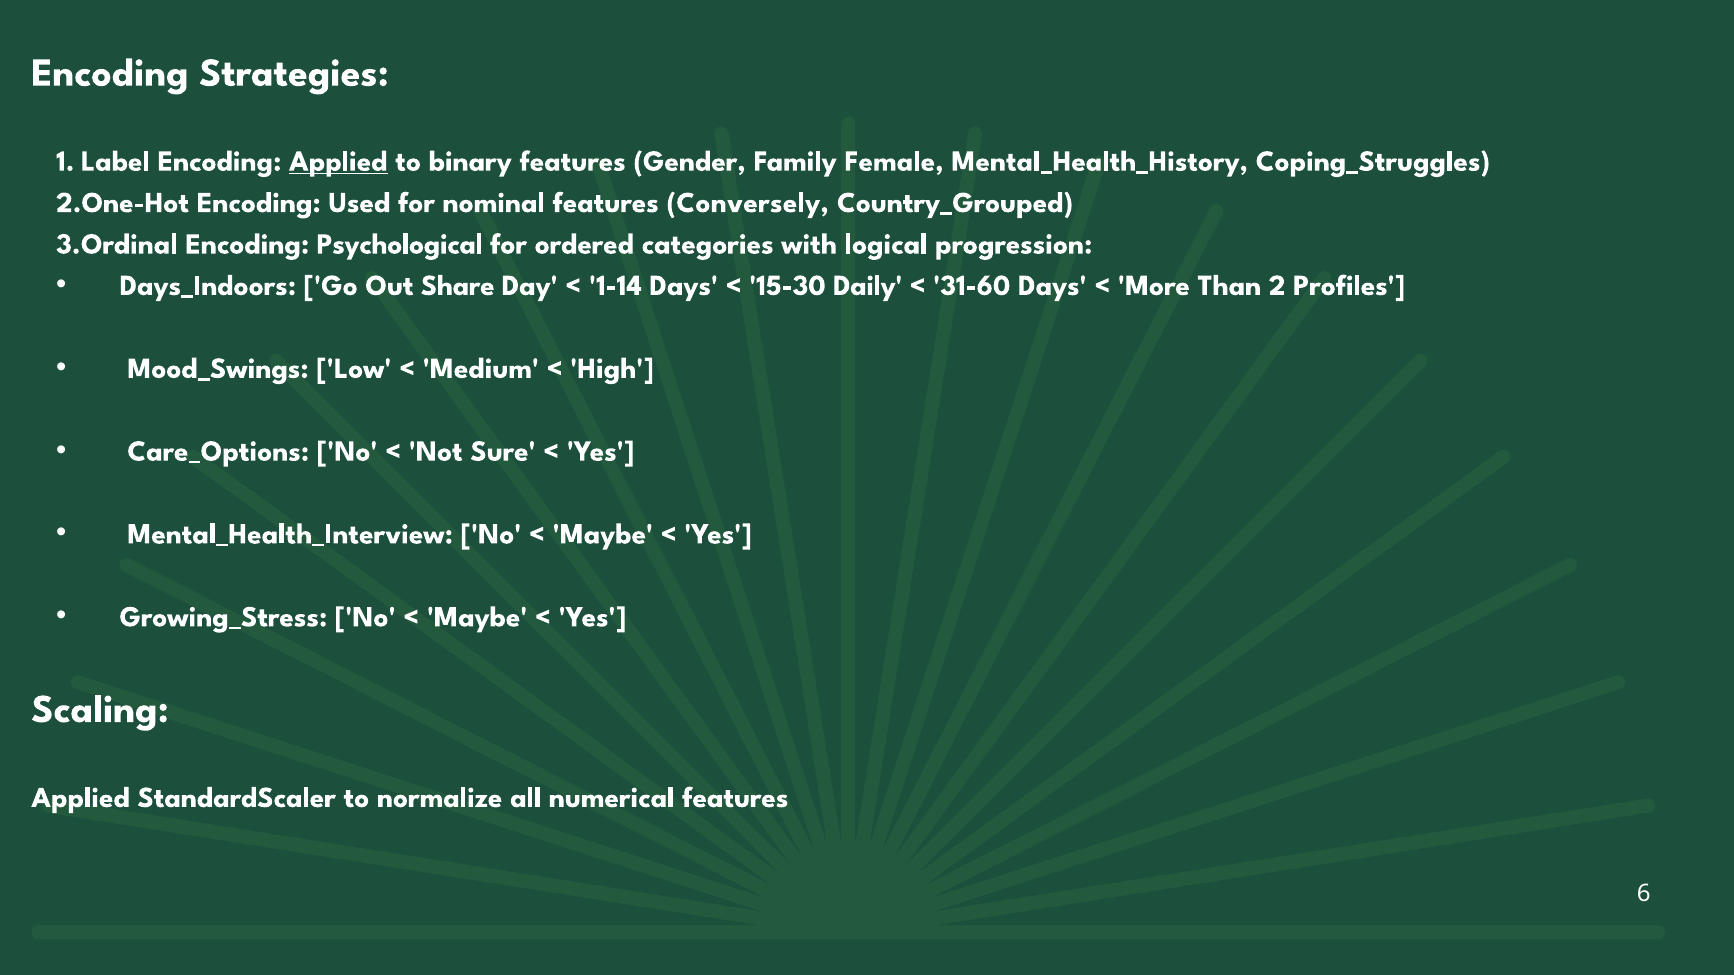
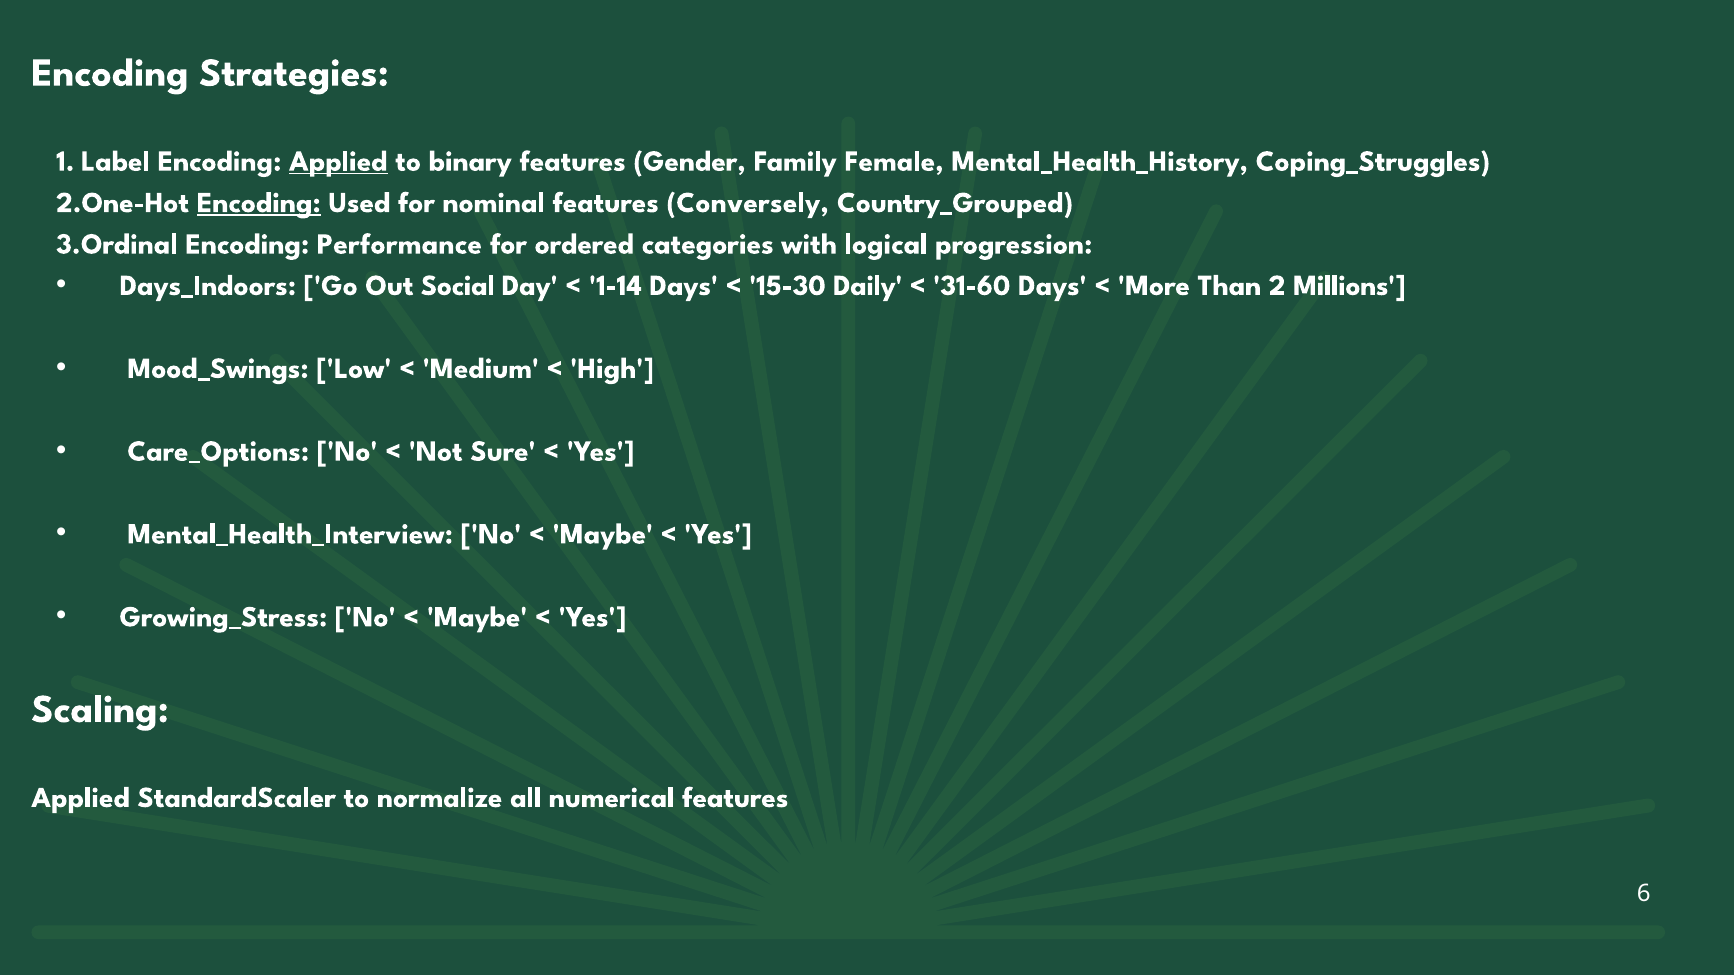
Encoding at (259, 203) underline: none -> present
Psychological: Psychological -> Performance
Share: Share -> Social
Profiles: Profiles -> Millions
